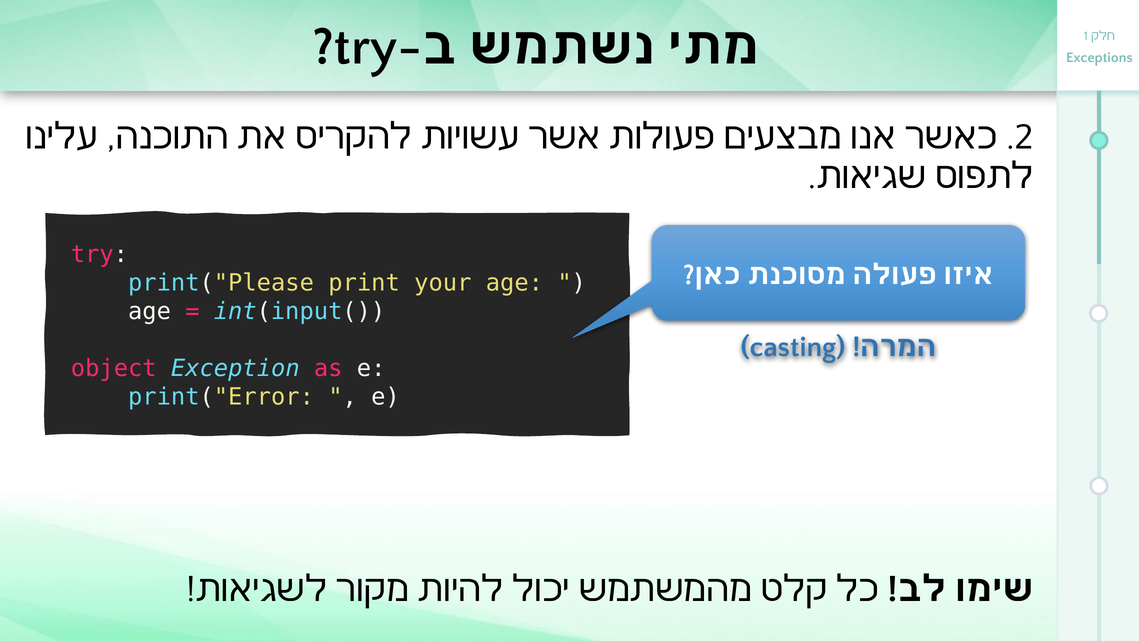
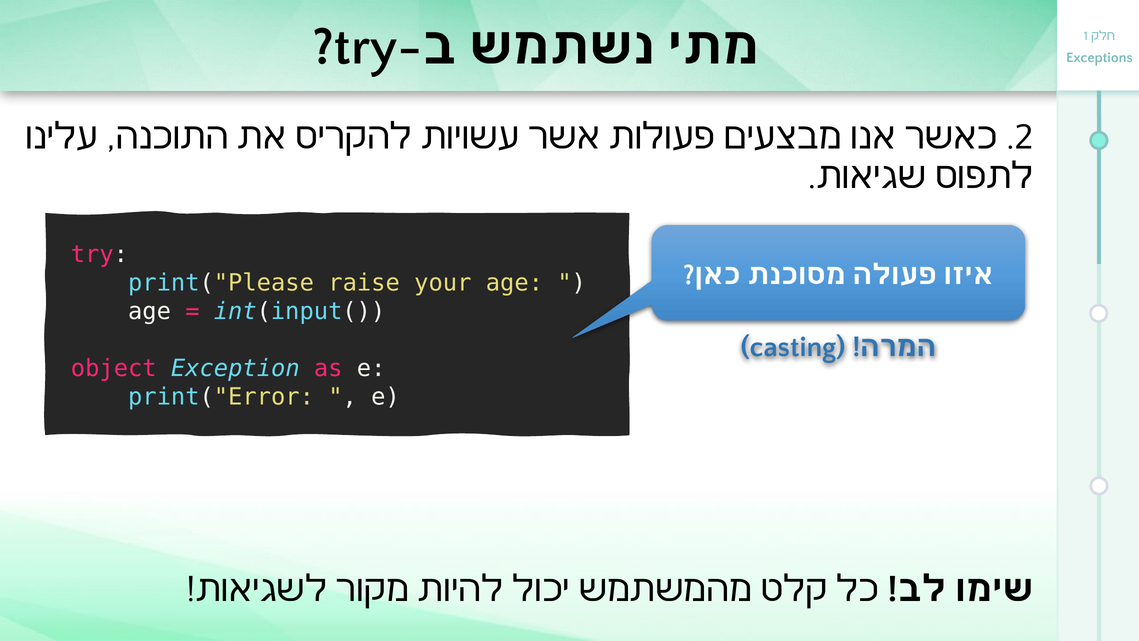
print: print -> raise
